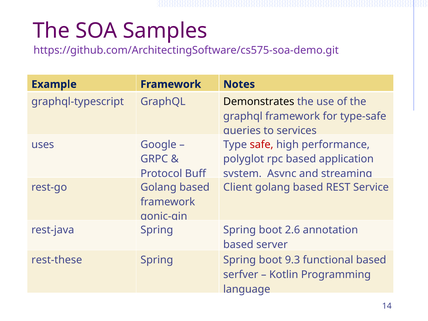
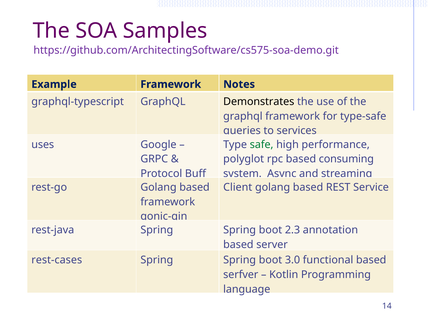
safe colour: red -> green
application: application -> consuming
2.6: 2.6 -> 2.3
rest-these: rest-these -> rest-cases
9.3: 9.3 -> 3.0
